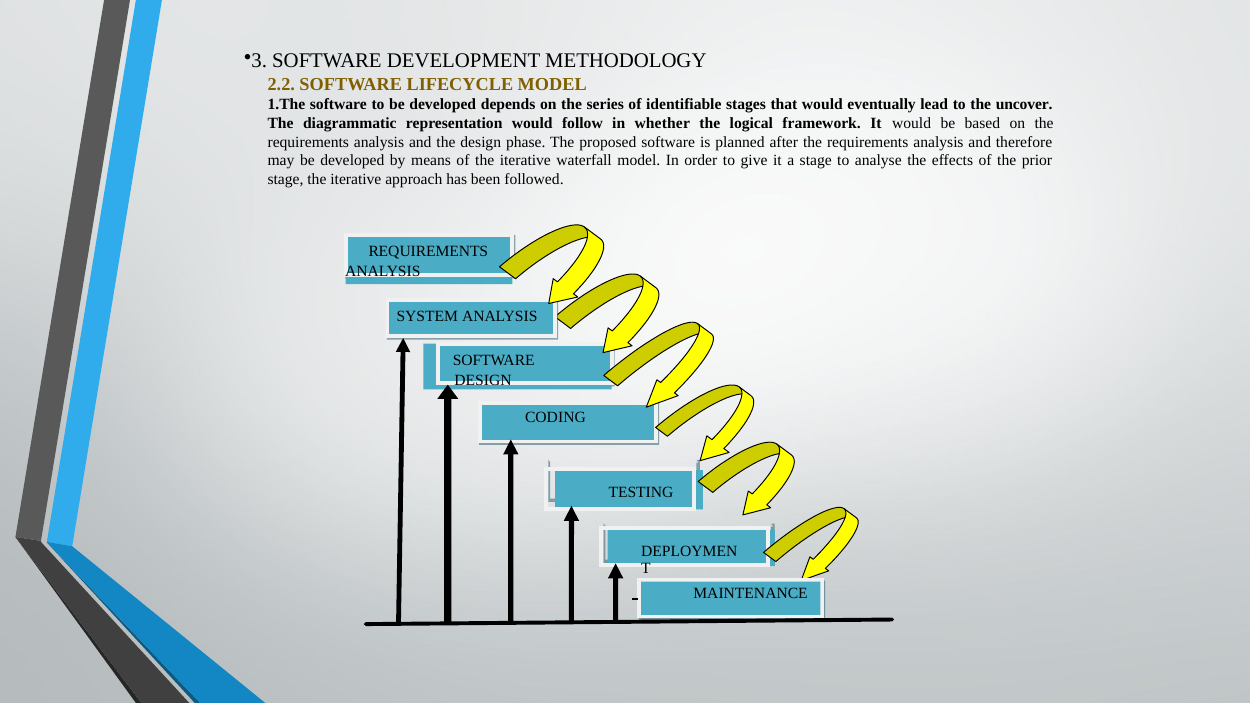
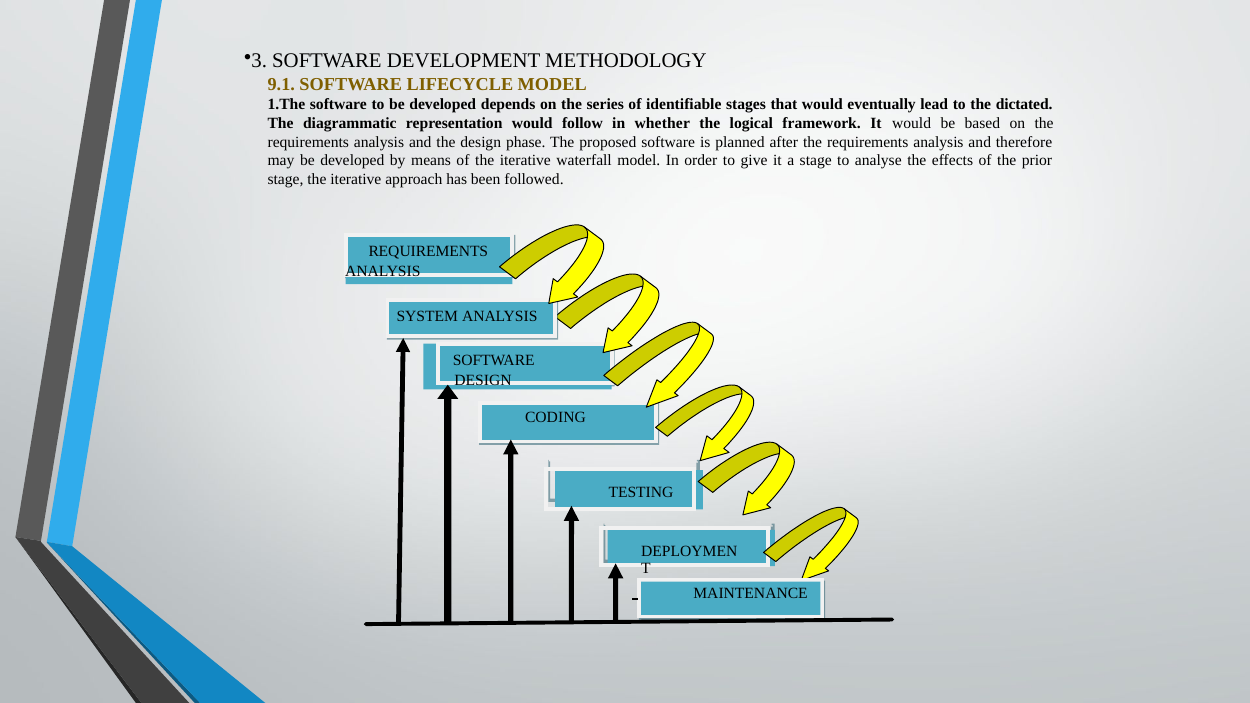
2.2: 2.2 -> 9.1
uncover: uncover -> dictated
